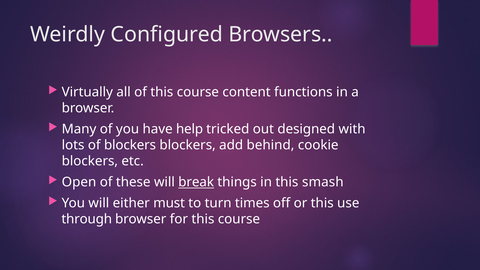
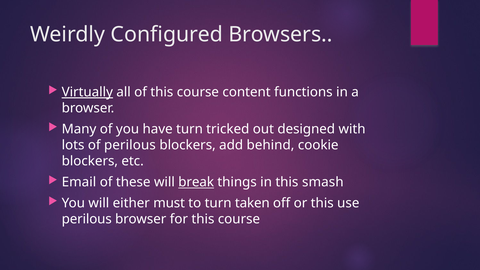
Virtually underline: none -> present
have help: help -> turn
of blockers: blockers -> perilous
Open: Open -> Email
times: times -> taken
through at (87, 219): through -> perilous
